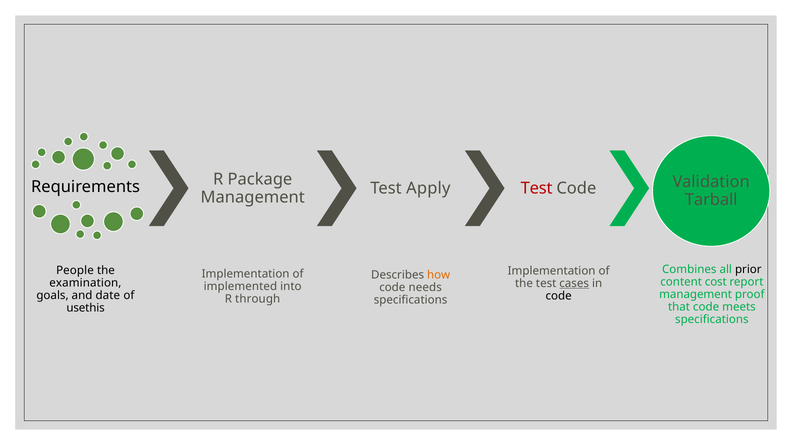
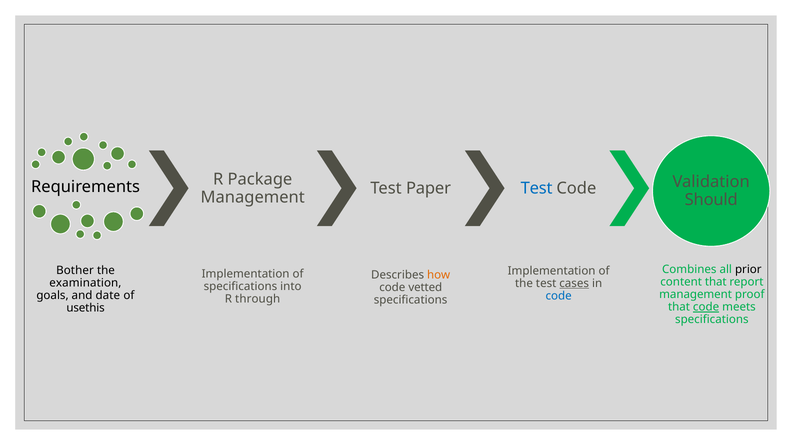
Apply: Apply -> Paper
Test at (537, 188) colour: red -> blue
Tarball: Tarball -> Should
People: People -> Bother
content cost: cost -> that
implemented at (240, 287): implemented -> specifications
needs: needs -> vetted
code at (559, 296) colour: black -> blue
code at (706, 307) underline: none -> present
